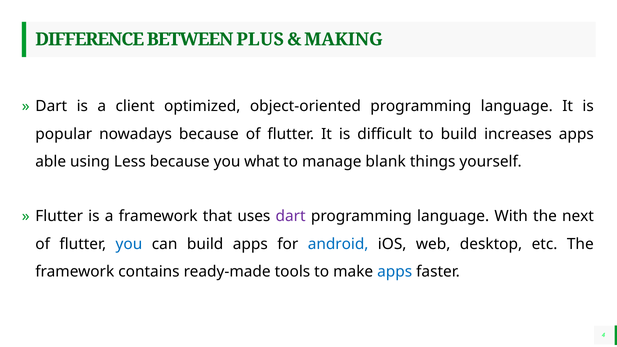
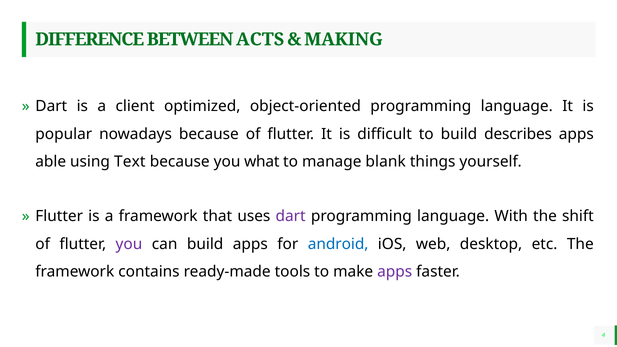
PLUS: PLUS -> ACTS
increases: increases -> describes
Less: Less -> Text
next: next -> shift
you at (129, 244) colour: blue -> purple
apps at (395, 272) colour: blue -> purple
